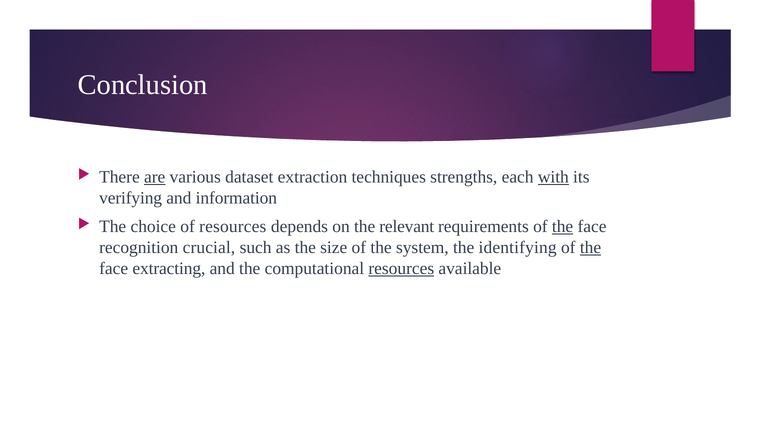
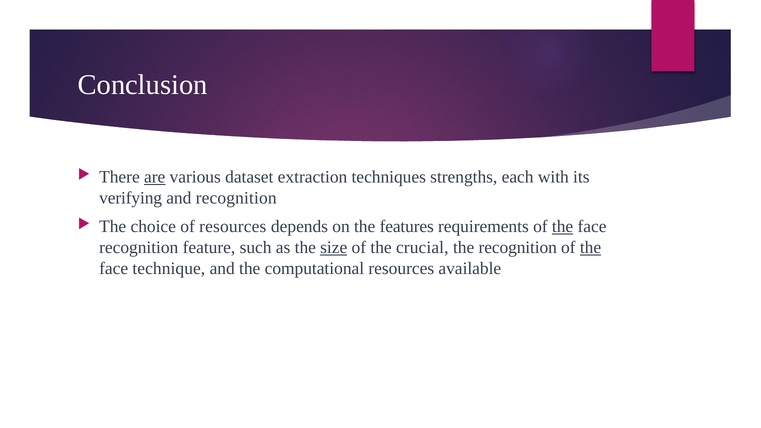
with underline: present -> none
and information: information -> recognition
relevant: relevant -> features
crucial: crucial -> feature
size underline: none -> present
system: system -> crucial
the identifying: identifying -> recognition
extracting: extracting -> technique
resources at (401, 269) underline: present -> none
